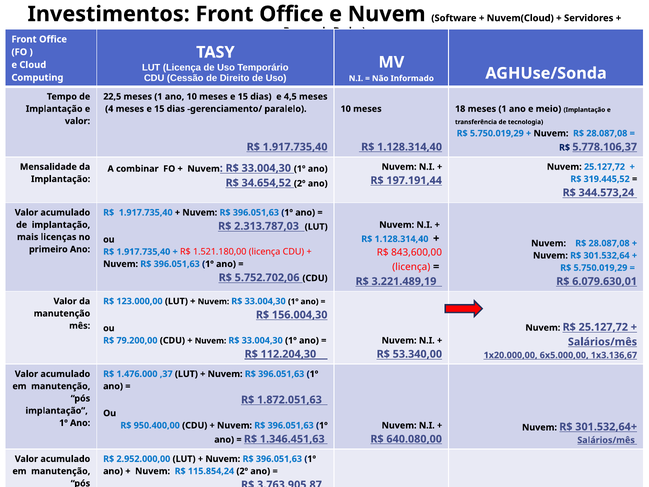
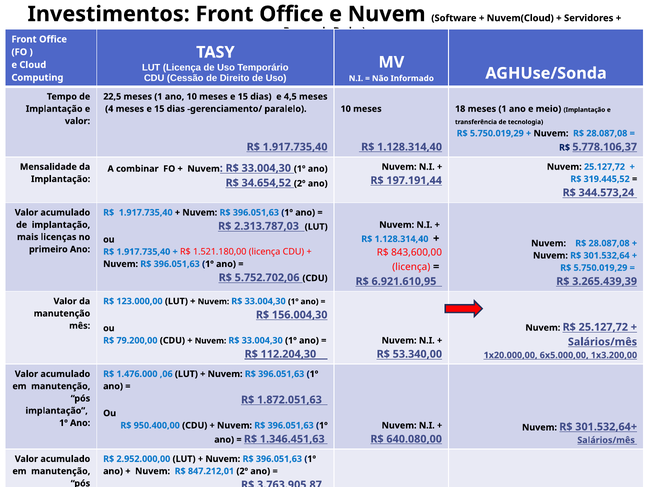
3.221.489,19: 3.221.489,19 -> 6.921.610,95
6.079.630,01: 6.079.630,01 -> 3.265.439,39
1x3.136,67: 1x3.136,67 -> 1x3.200,00
,37: ,37 -> ,06
115.854,24: 115.854,24 -> 847.212,01
